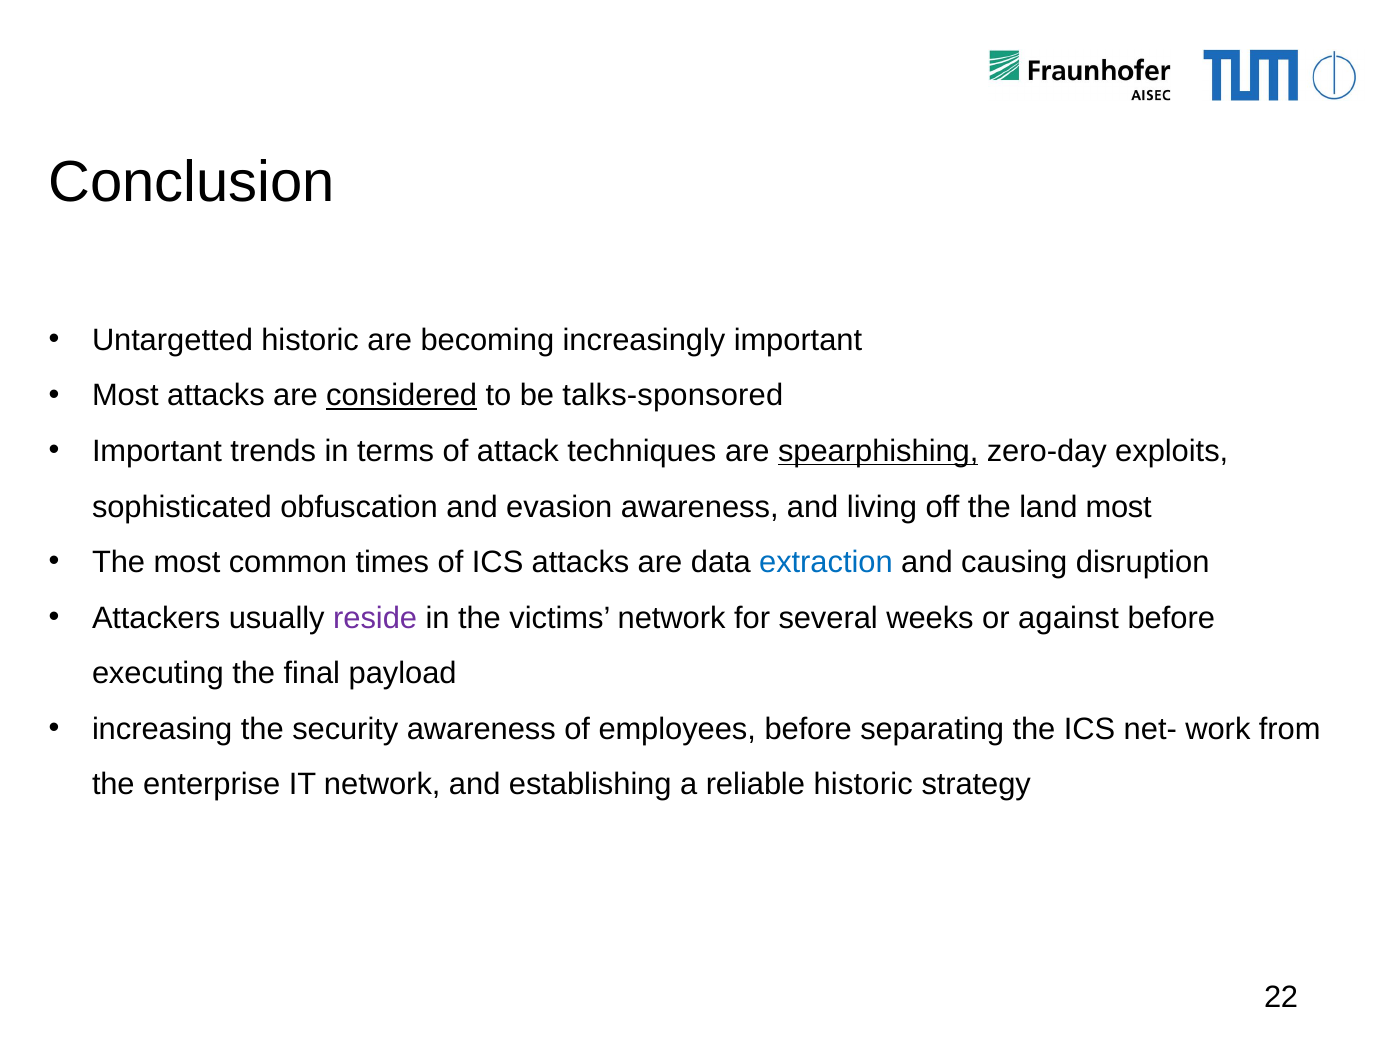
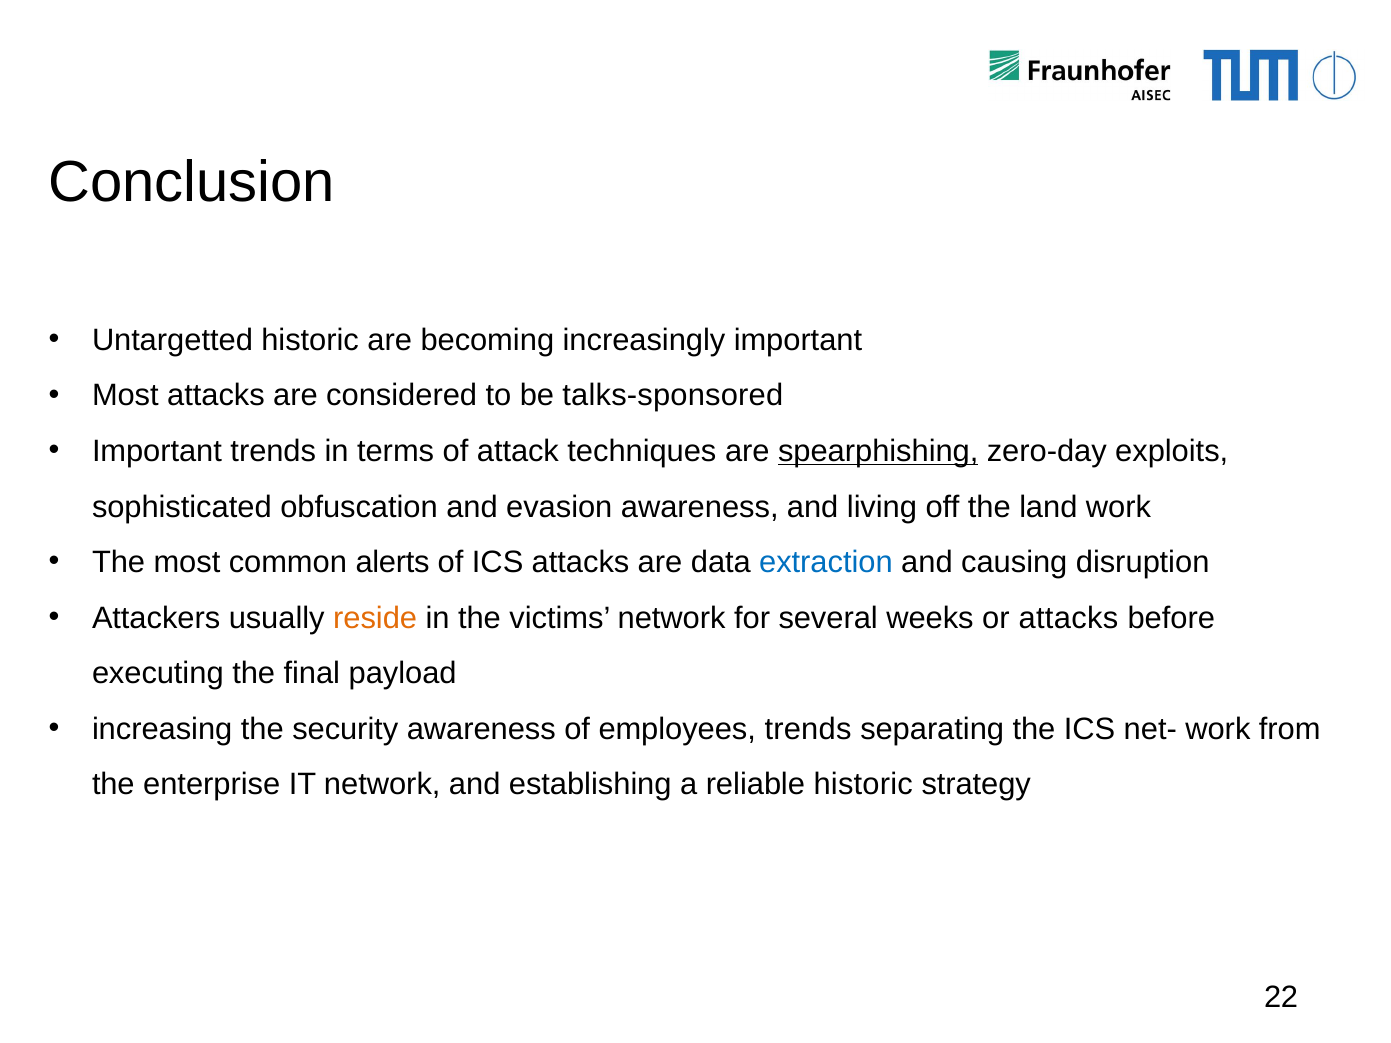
considered underline: present -> none
land most: most -> work
times: times -> alerts
reside colour: purple -> orange
or against: against -> attacks
employees before: before -> trends
